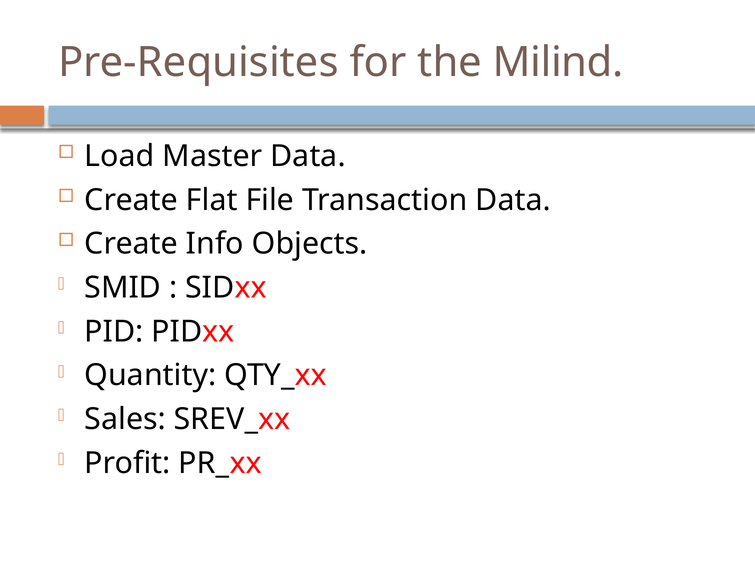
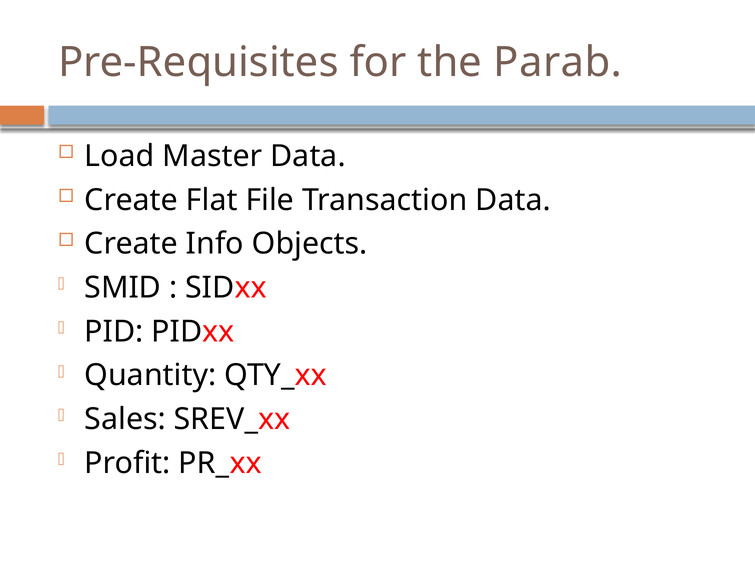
Milind: Milind -> Parab
